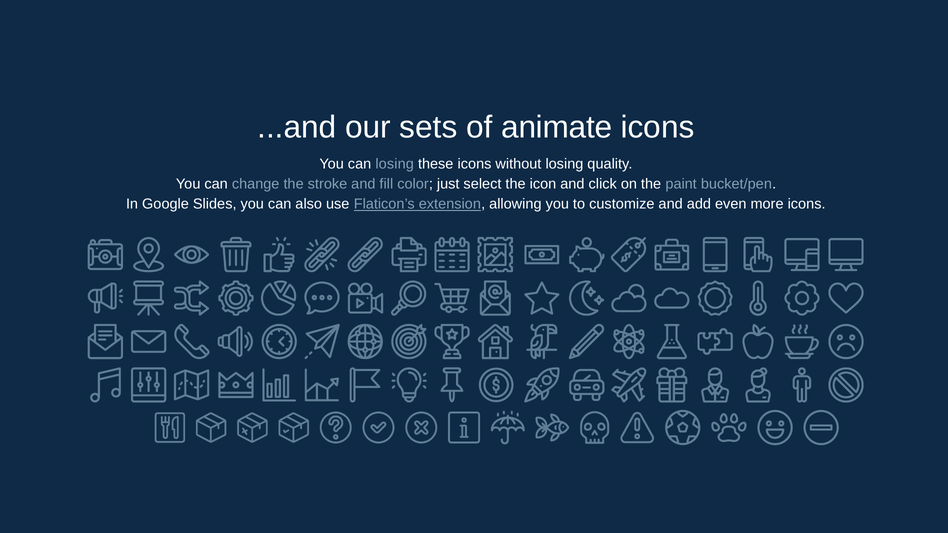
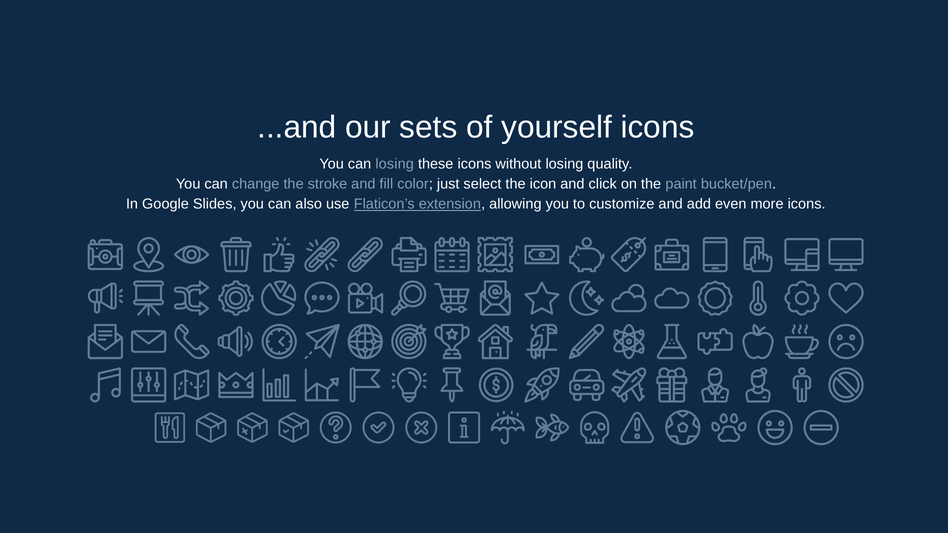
animate: animate -> yourself
